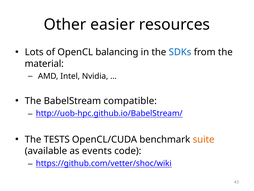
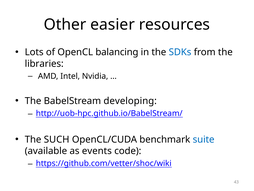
material: material -> libraries
compatible: compatible -> developing
TESTS: TESTS -> SUCH
suite colour: orange -> blue
